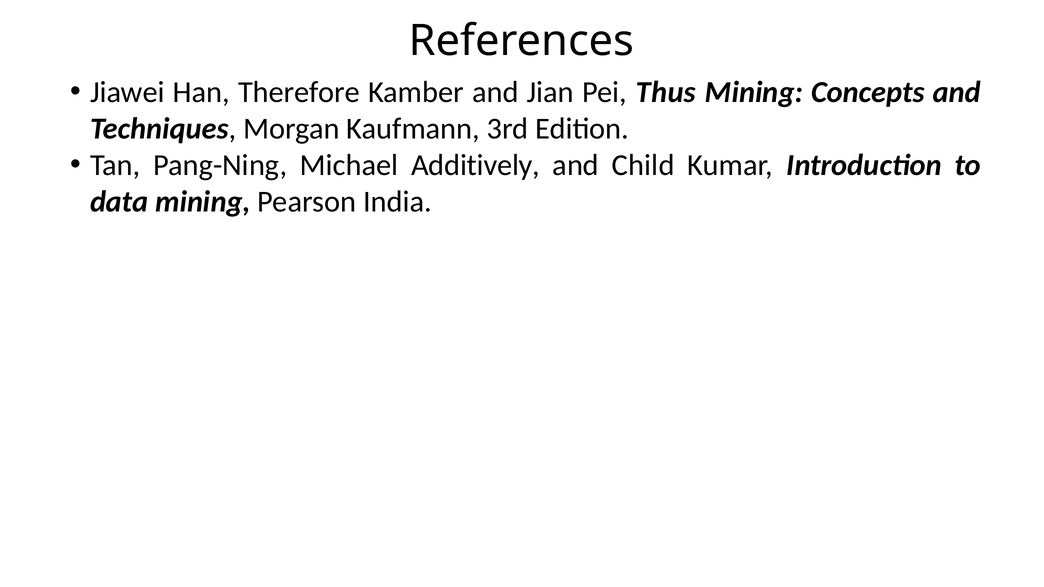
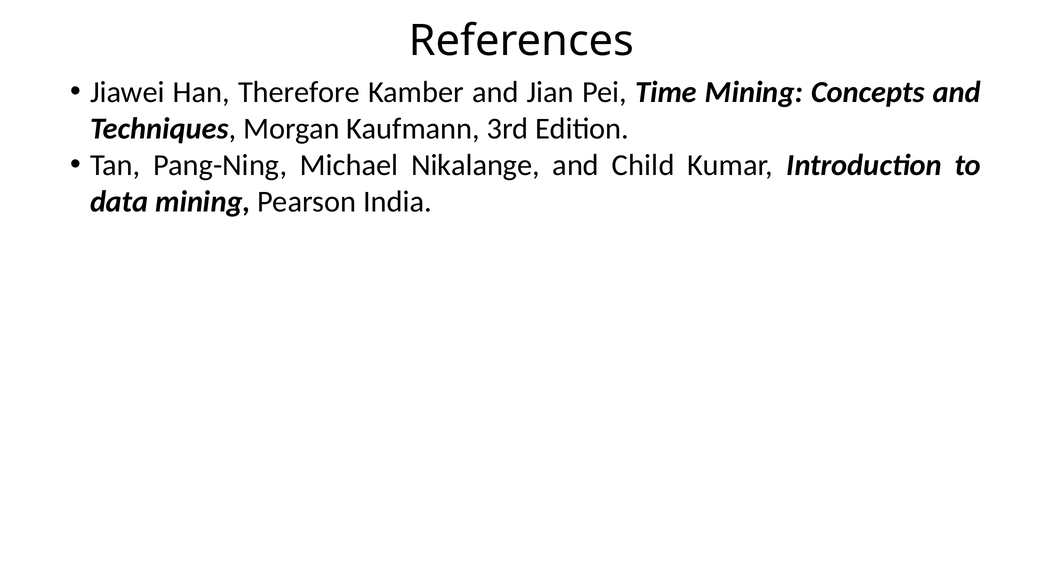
Thus: Thus -> Time
Additively: Additively -> Nikalange
